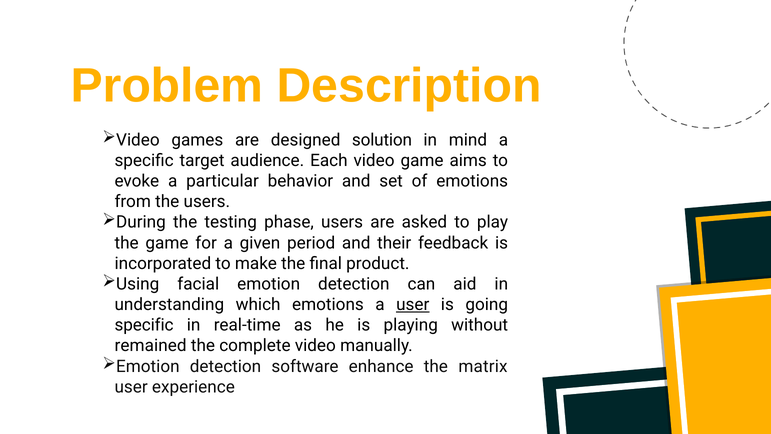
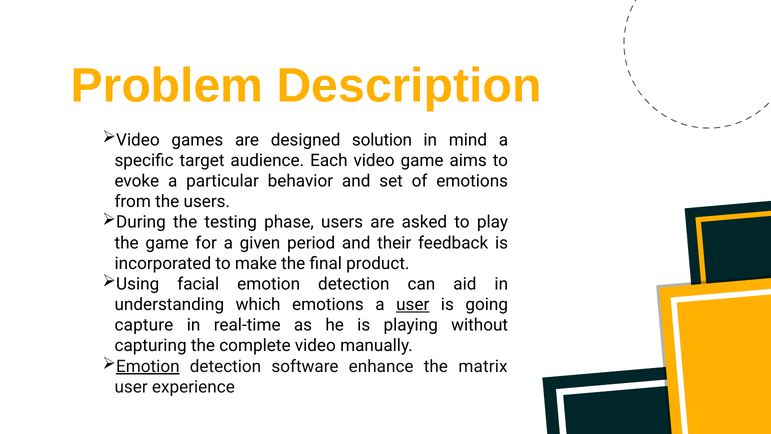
specific at (144, 325): specific -> capture
remained: remained -> capturing
Emotion at (148, 366) underline: none -> present
